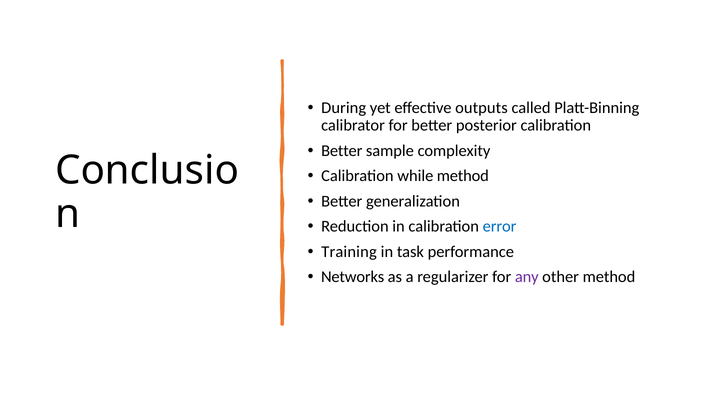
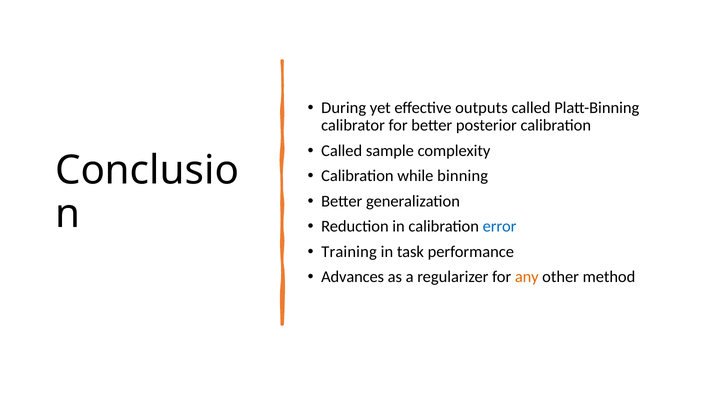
Better at (342, 151): Better -> Called
while method: method -> binning
Networks: Networks -> Advances
any colour: purple -> orange
